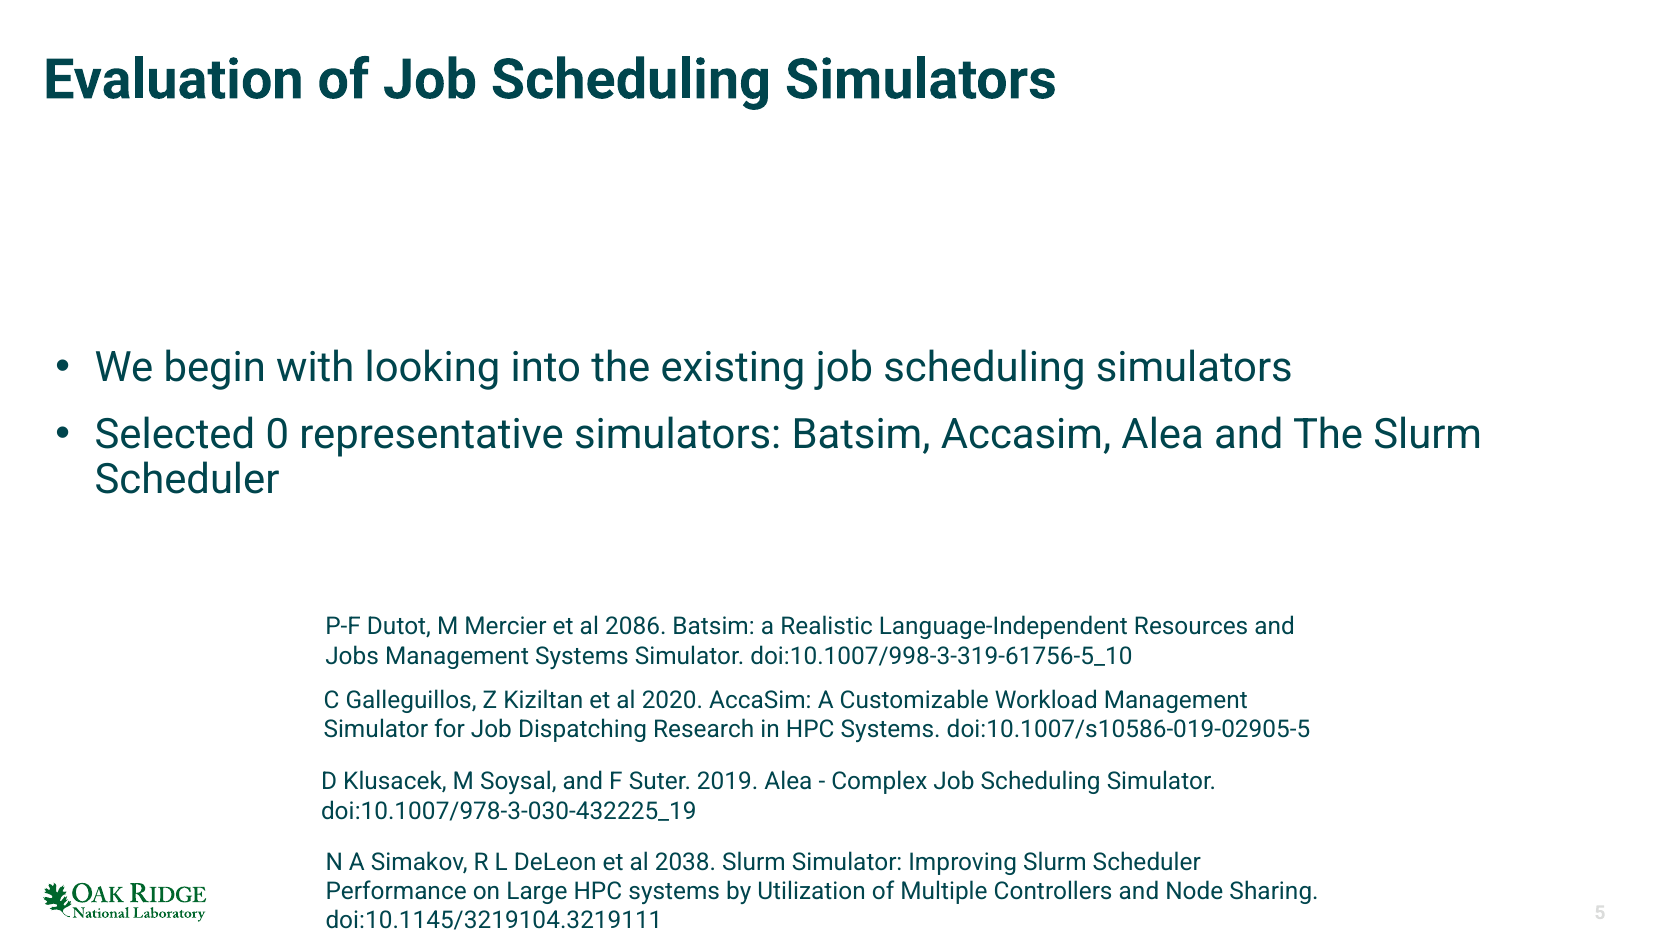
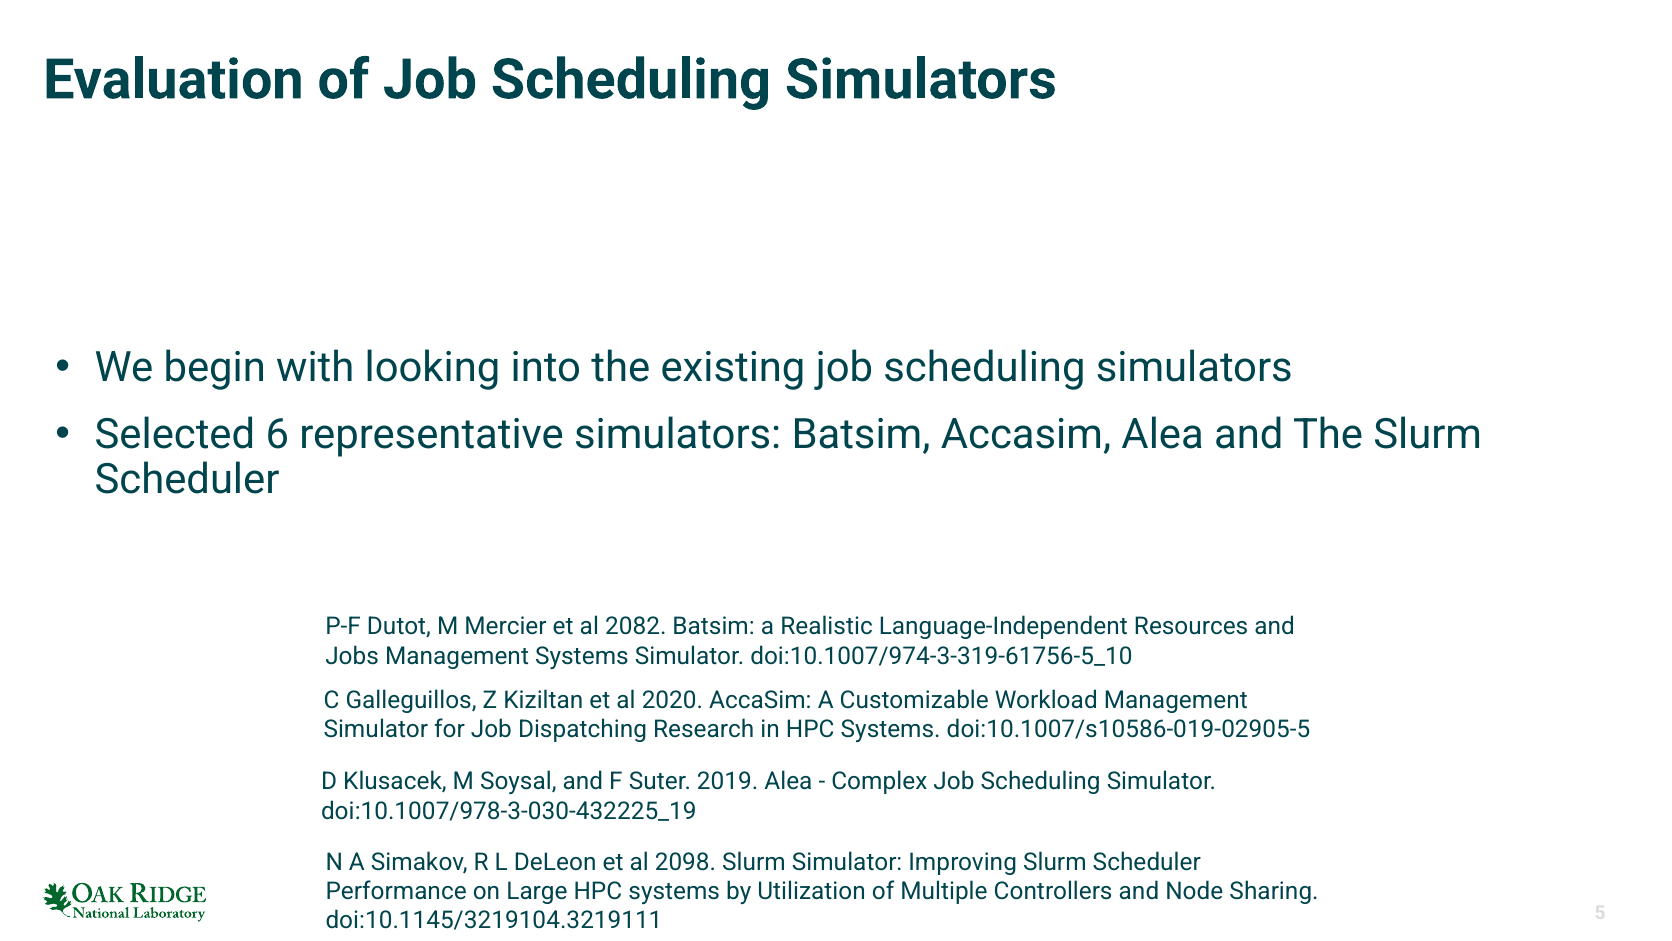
0: 0 -> 6
2086: 2086 -> 2082
doi:10.1007/998-3-319-61756-5_10: doi:10.1007/998-3-319-61756-5_10 -> doi:10.1007/974-3-319-61756-5_10
2038: 2038 -> 2098
